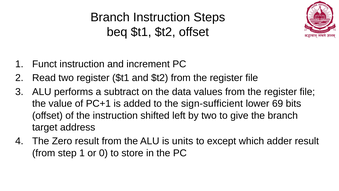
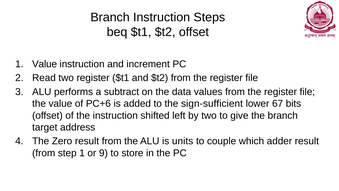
1 Funct: Funct -> Value
PC+1: PC+1 -> PC+6
69: 69 -> 67
except: except -> couple
0: 0 -> 9
